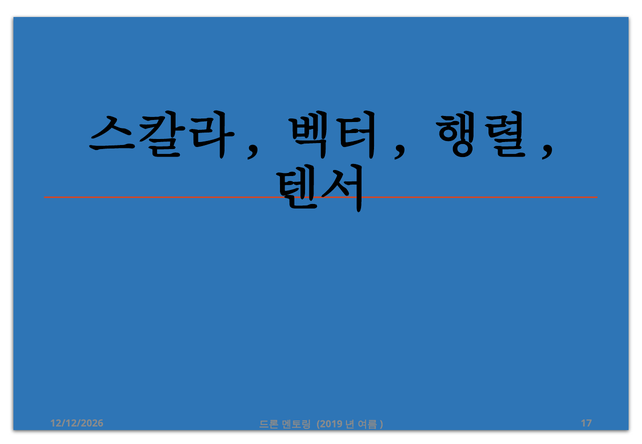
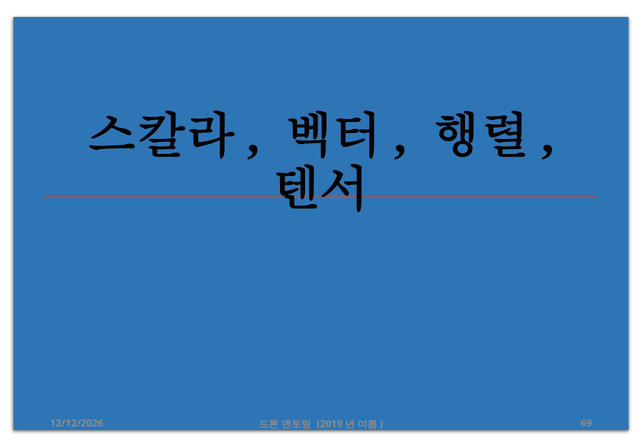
17: 17 -> 69
